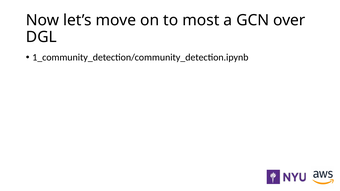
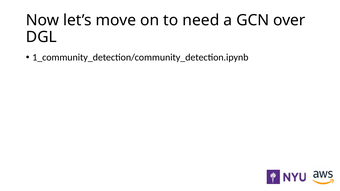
most: most -> need
